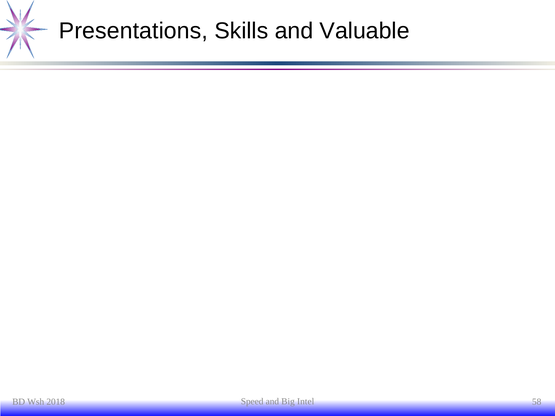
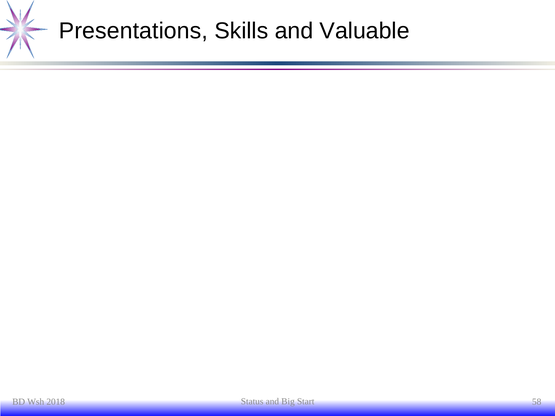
Speed: Speed -> Status
Intel: Intel -> Start
